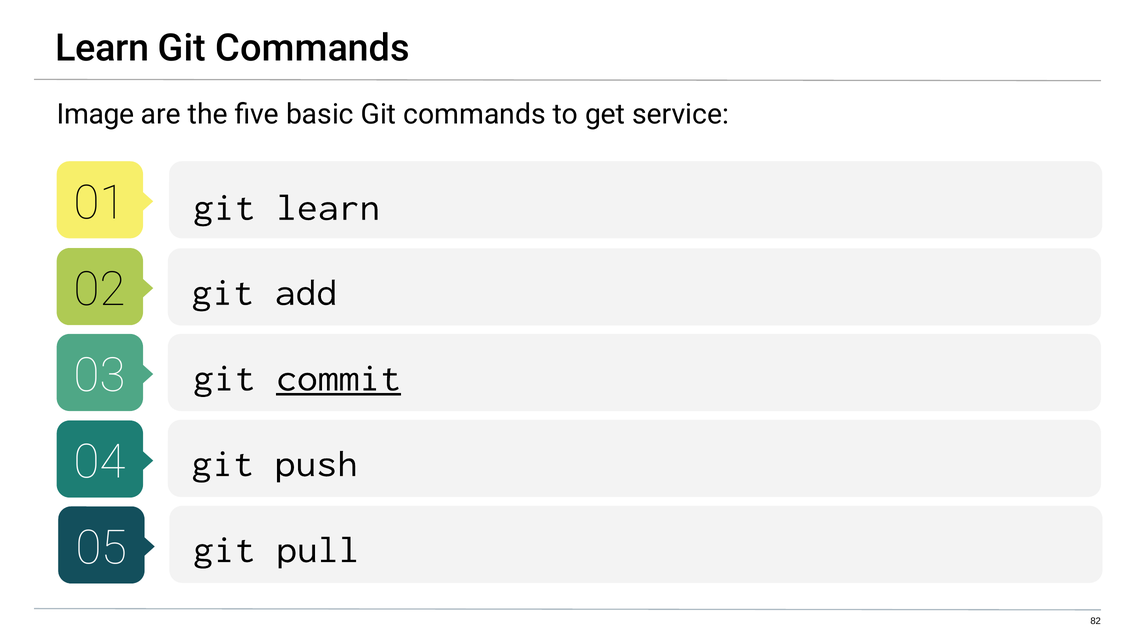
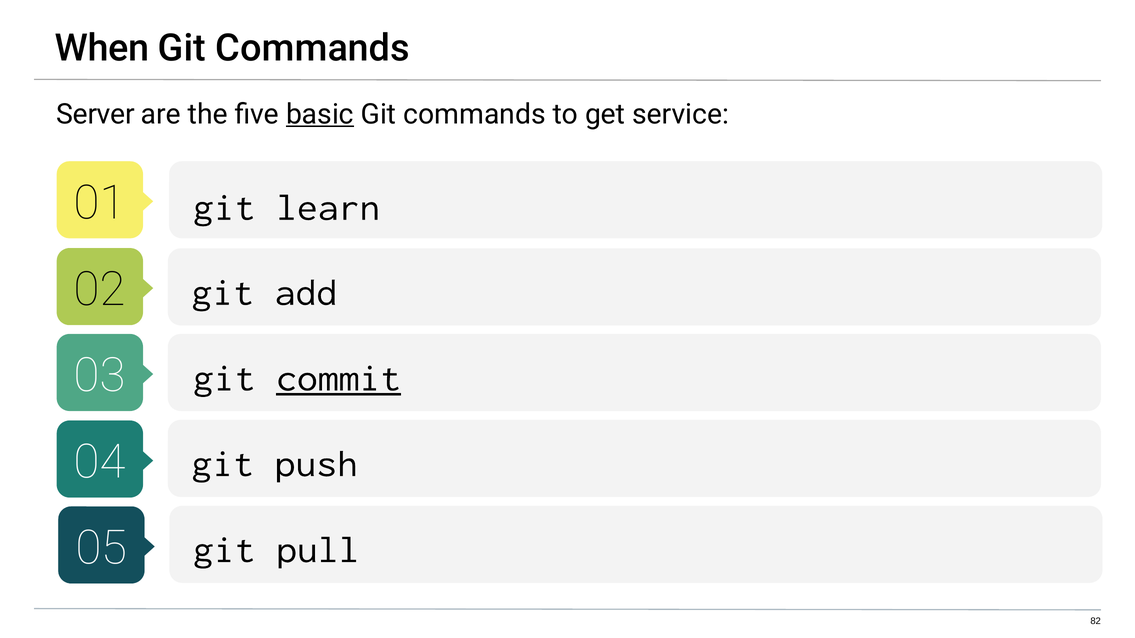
Learn at (102, 48): Learn -> When
Image: Image -> Server
basic underline: none -> present
